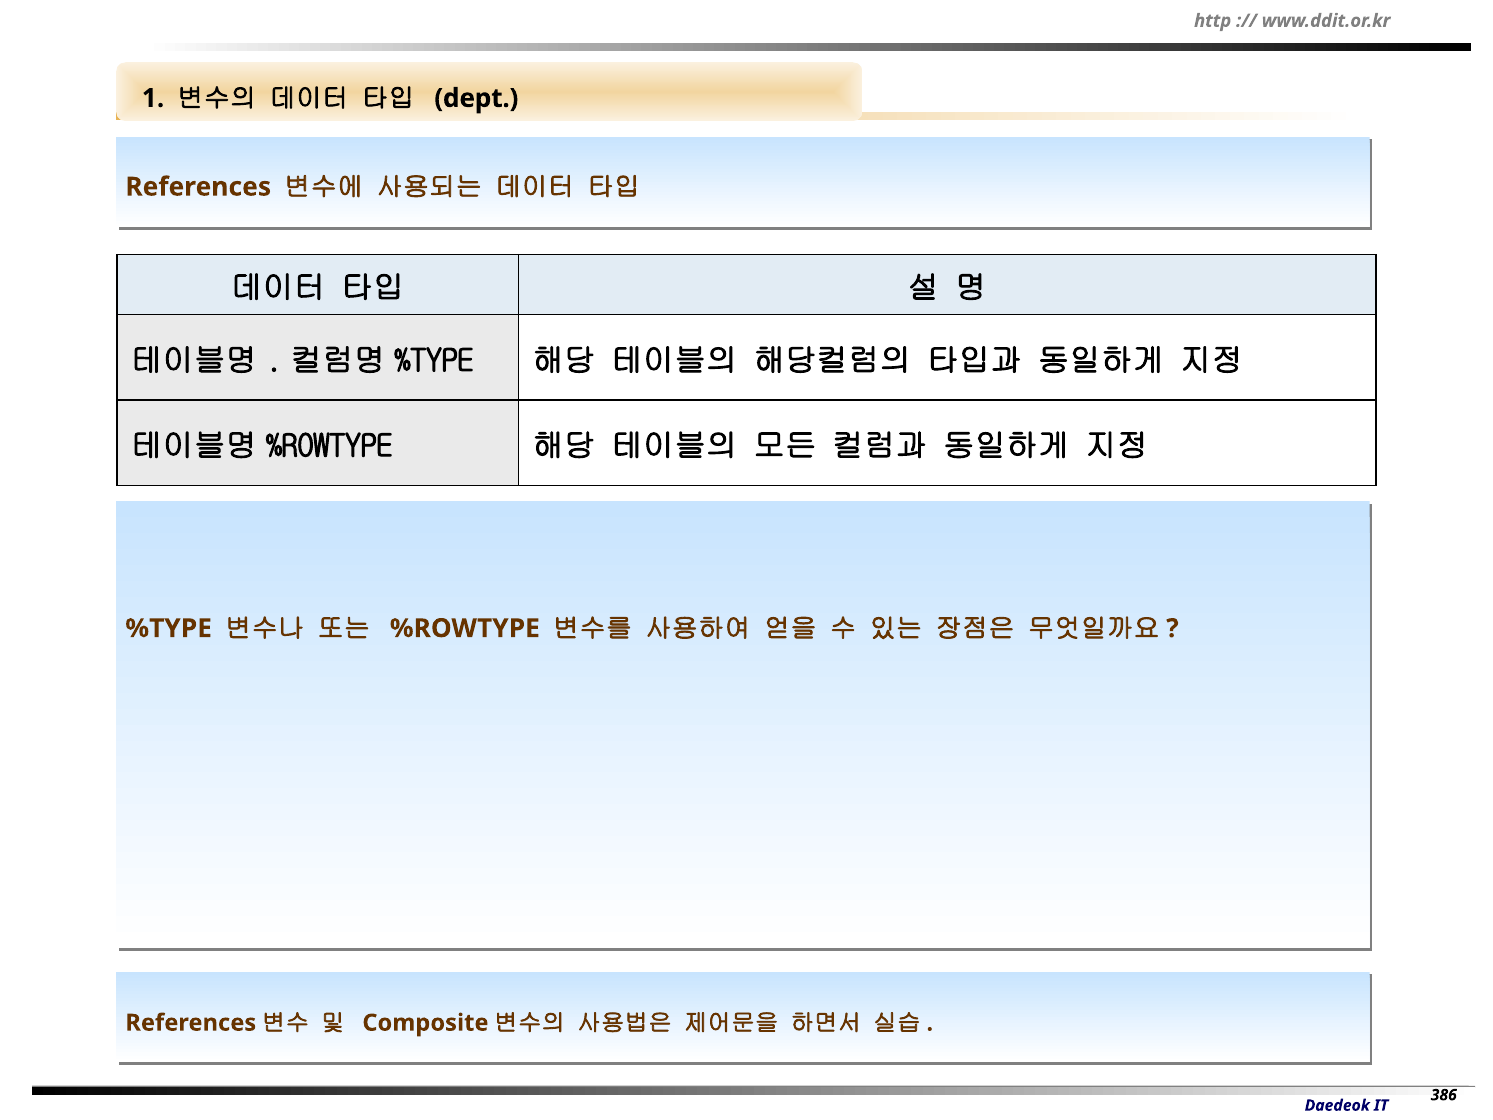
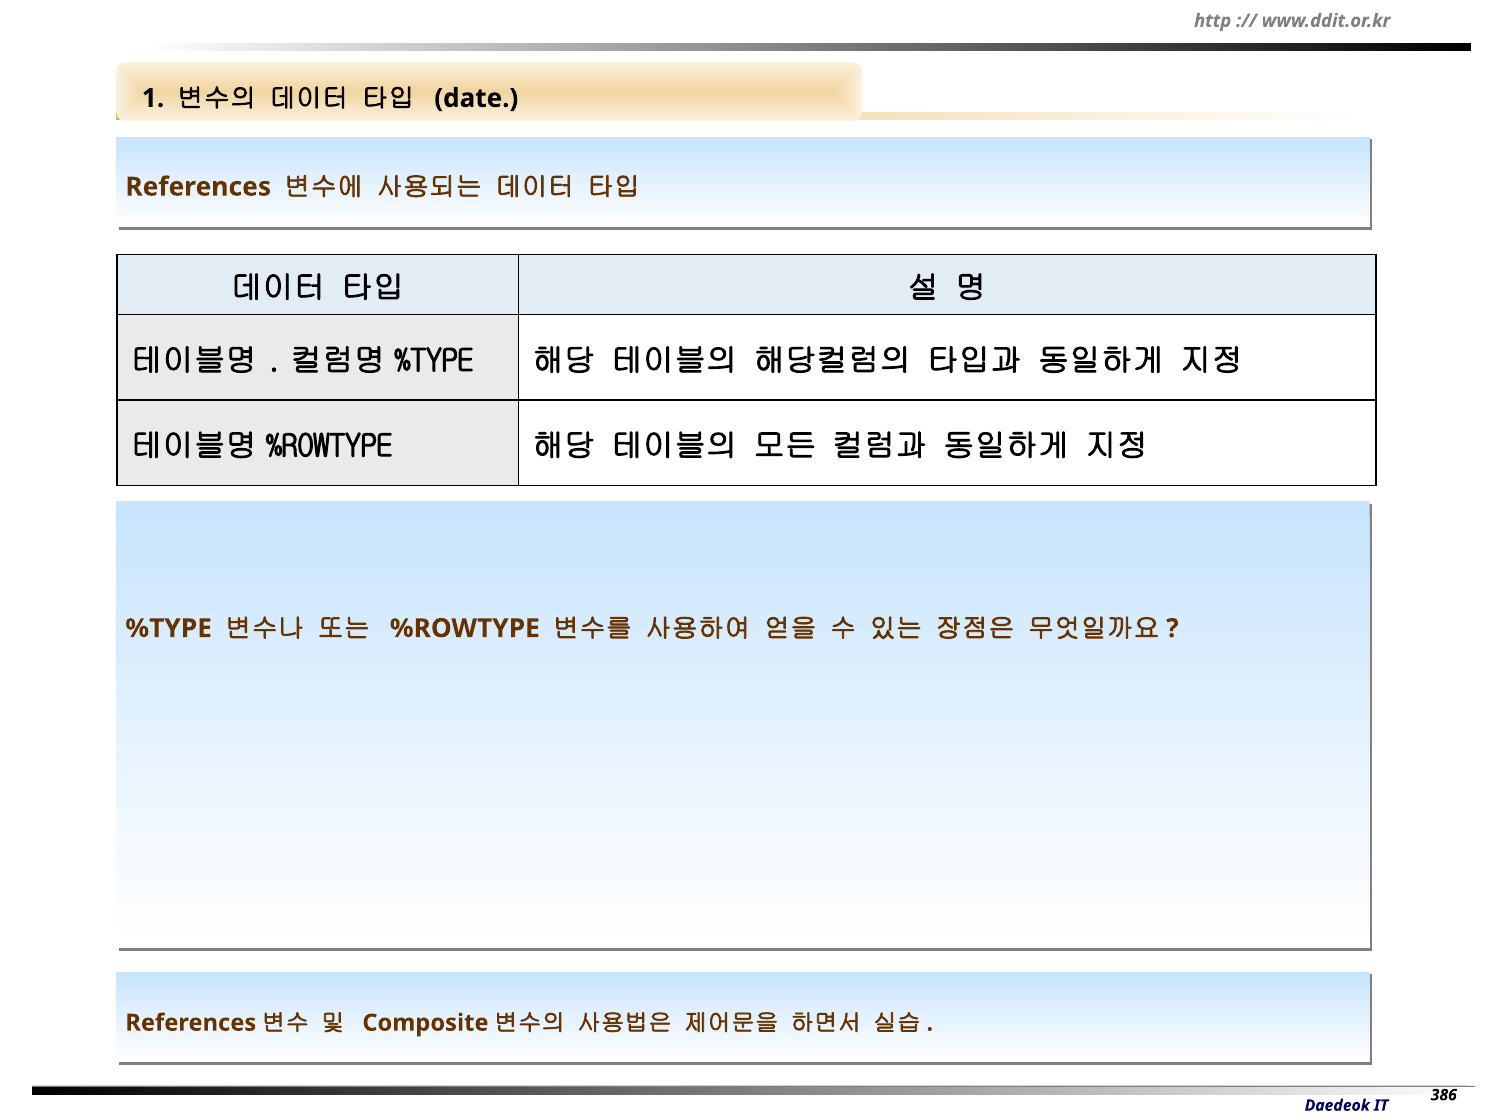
dept: dept -> date
